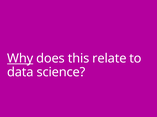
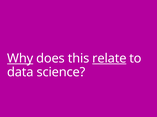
relate underline: none -> present
